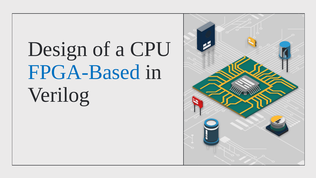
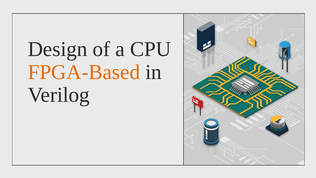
FPGA-Based colour: blue -> orange
